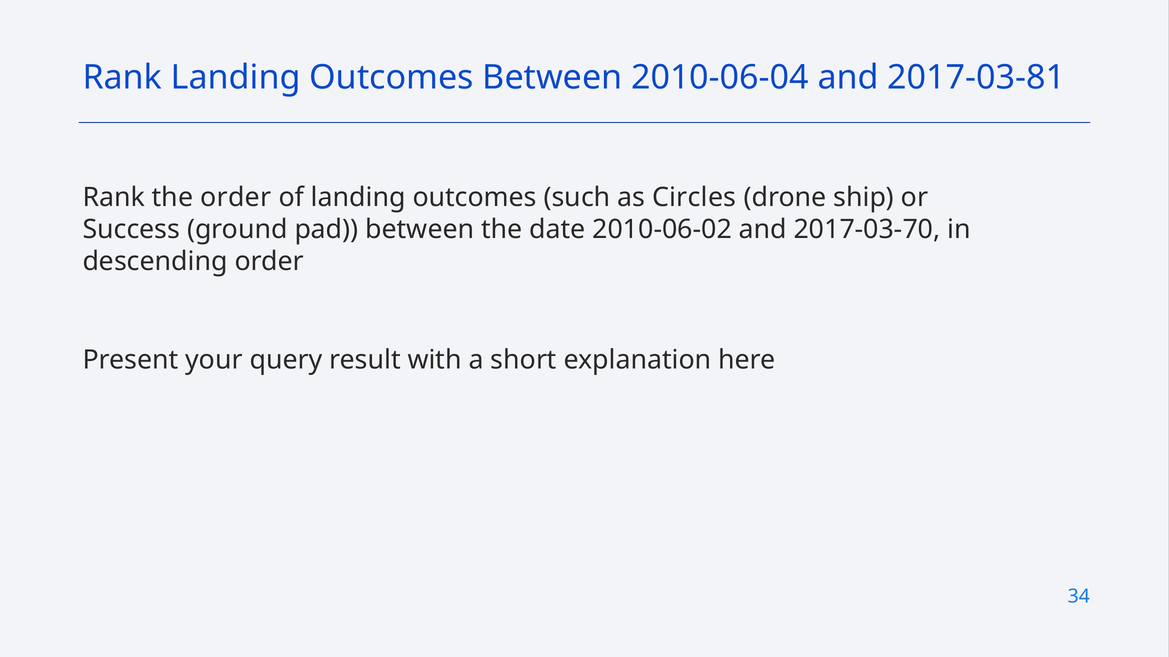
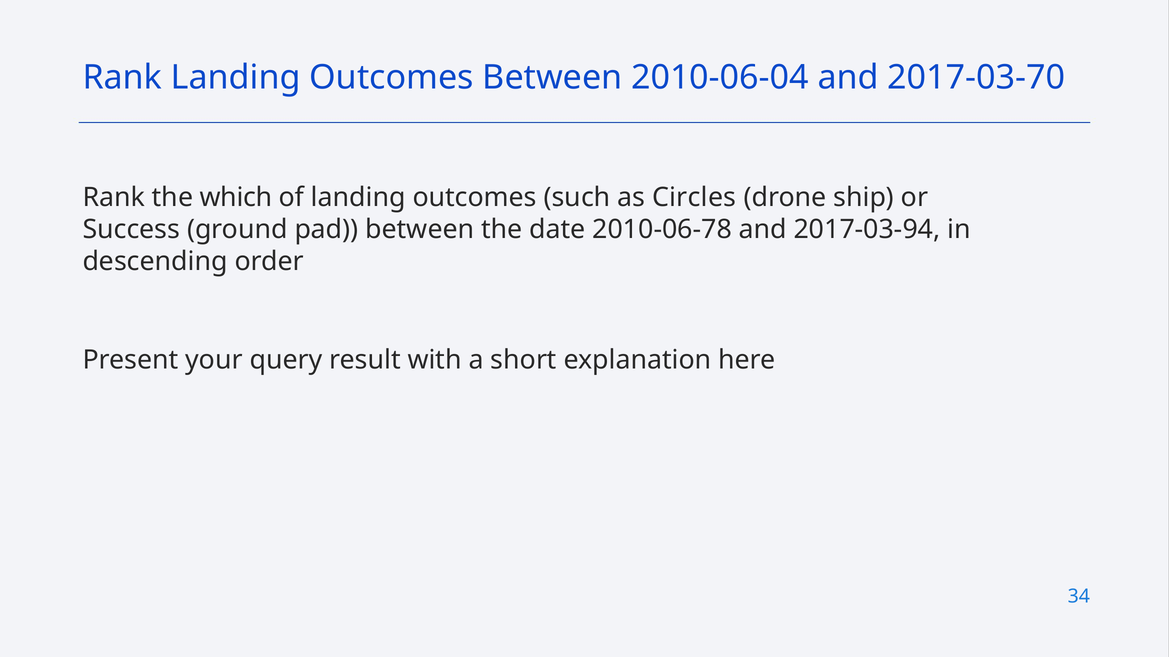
2017-03-81: 2017-03-81 -> 2017-03-70
the order: order -> which
2010-06-02: 2010-06-02 -> 2010-06-78
2017-03-70: 2017-03-70 -> 2017-03-94
